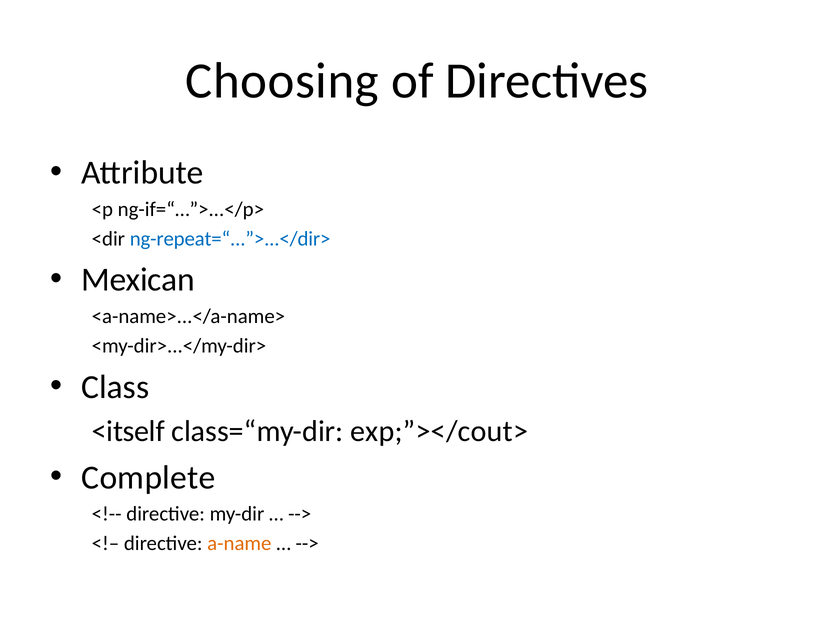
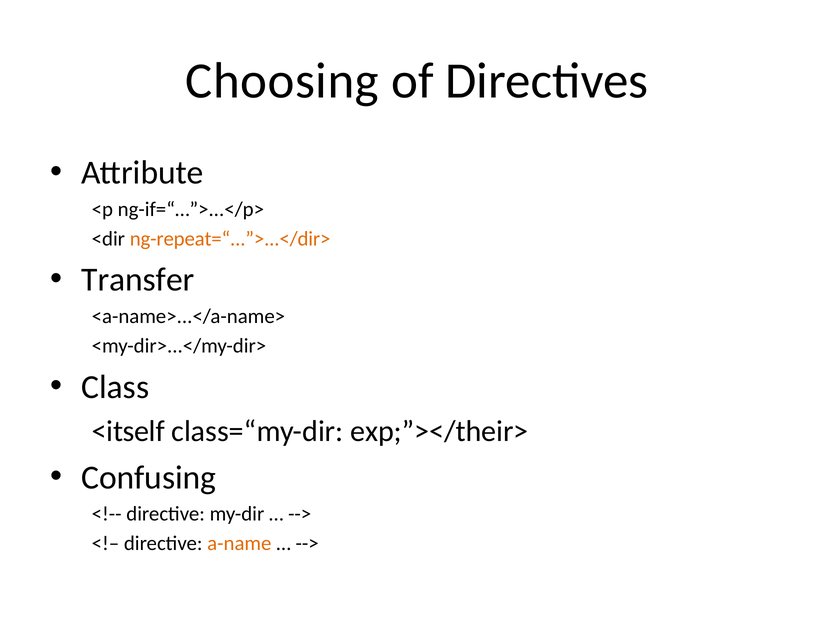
ng-repeat=“...”>...</dir> colour: blue -> orange
Mexican: Mexican -> Transfer
exp;”></cout>: exp;”></cout> -> exp;”></their>
Complete: Complete -> Confusing
